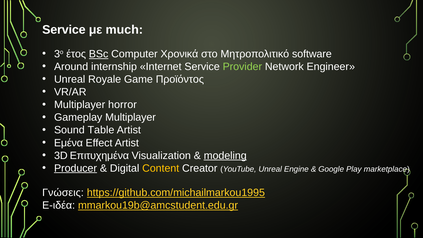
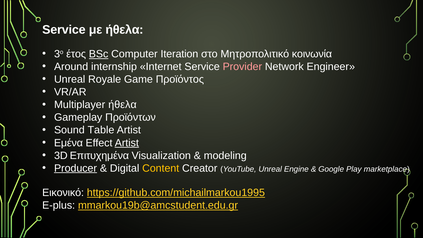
με much: much -> ήθελα
Χρονικά: Χρονικά -> Iteration
software: software -> κοινωνία
Provider colour: light green -> pink
Multiplayer horror: horror -> ήθελα
Gameplay Multiplayer: Multiplayer -> Προϊόντων
Artist at (127, 143) underline: none -> present
modeling underline: present -> none
Γνώσεις: Γνώσεις -> Εικονικό
E-ιδέα: E-ιδέα -> E-plus
